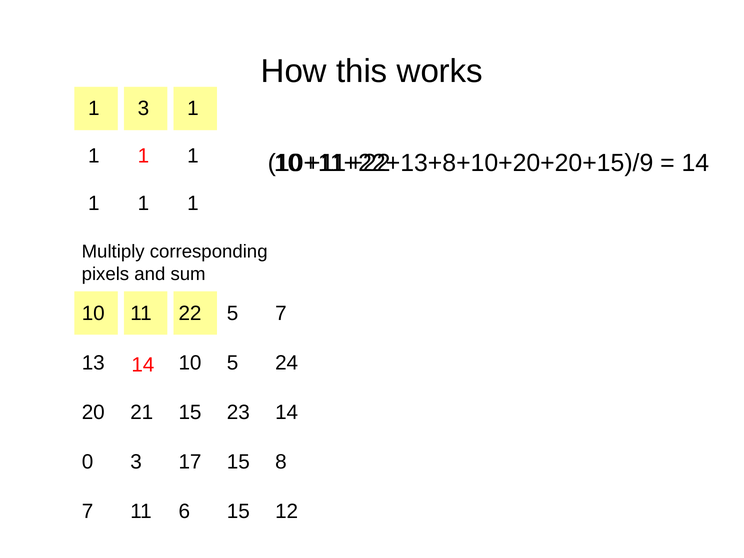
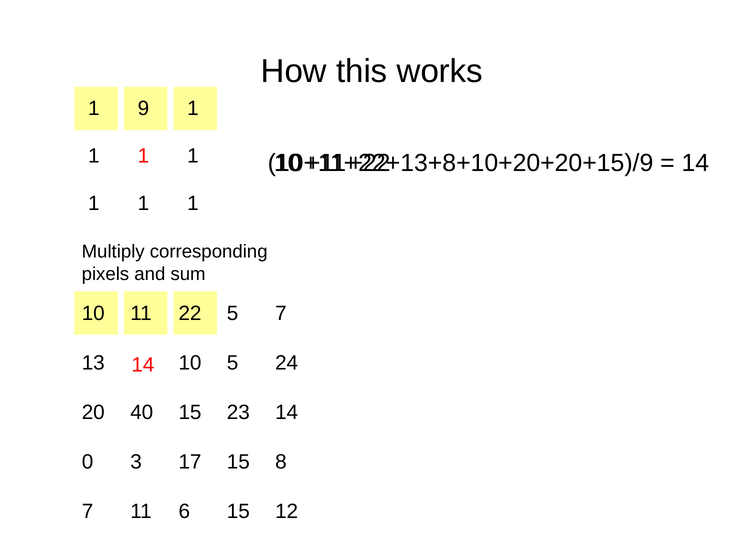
1 3: 3 -> 9
21: 21 -> 40
